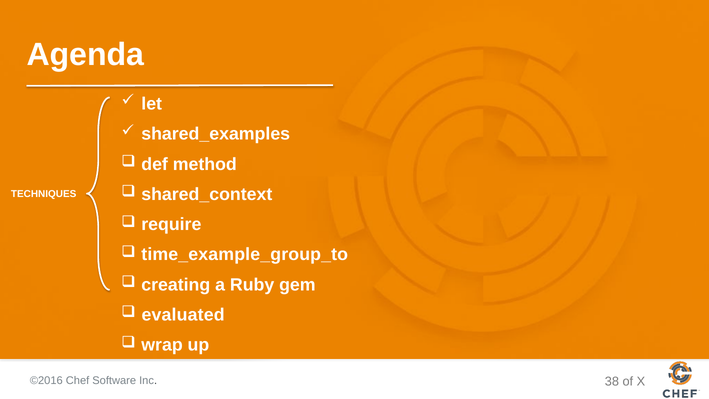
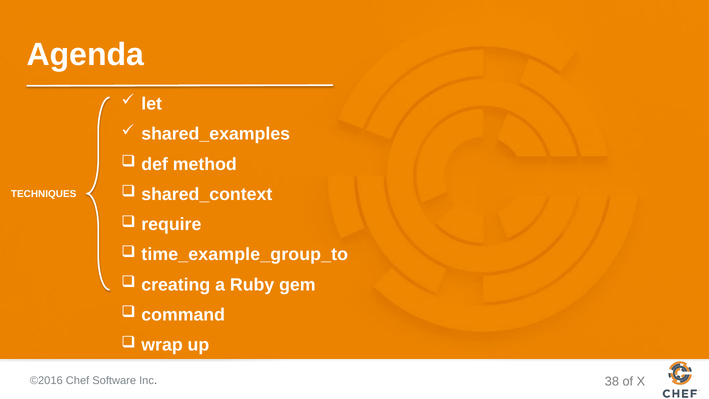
evaluated: evaluated -> command
